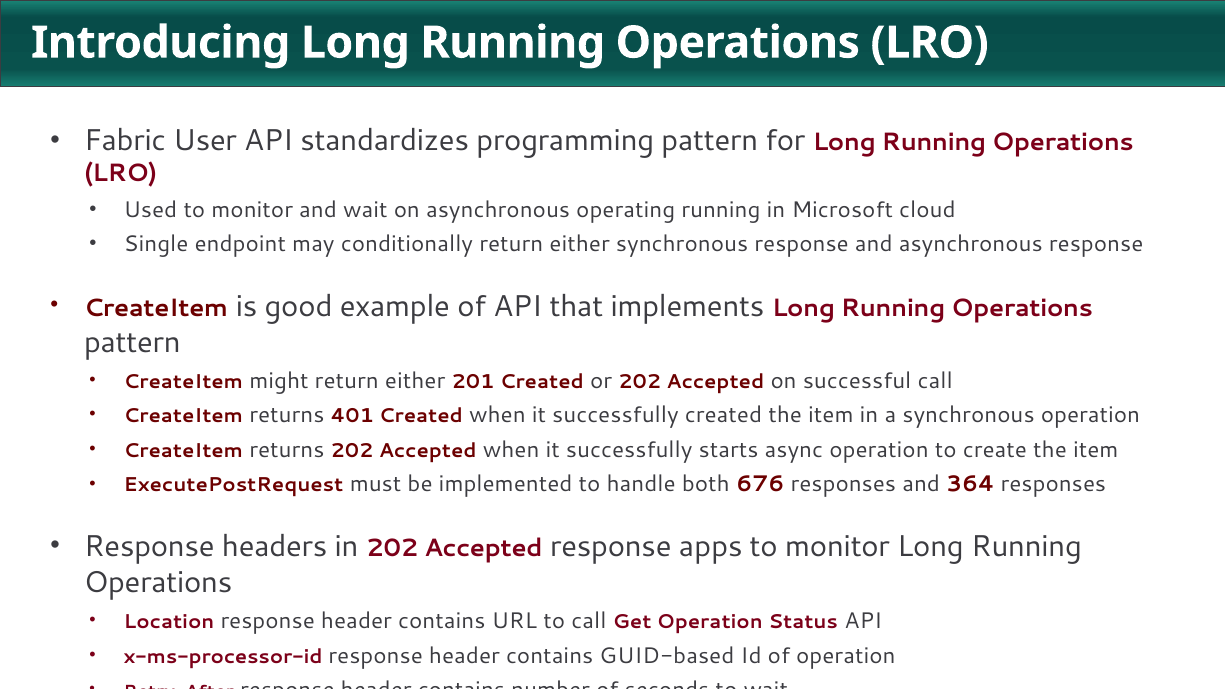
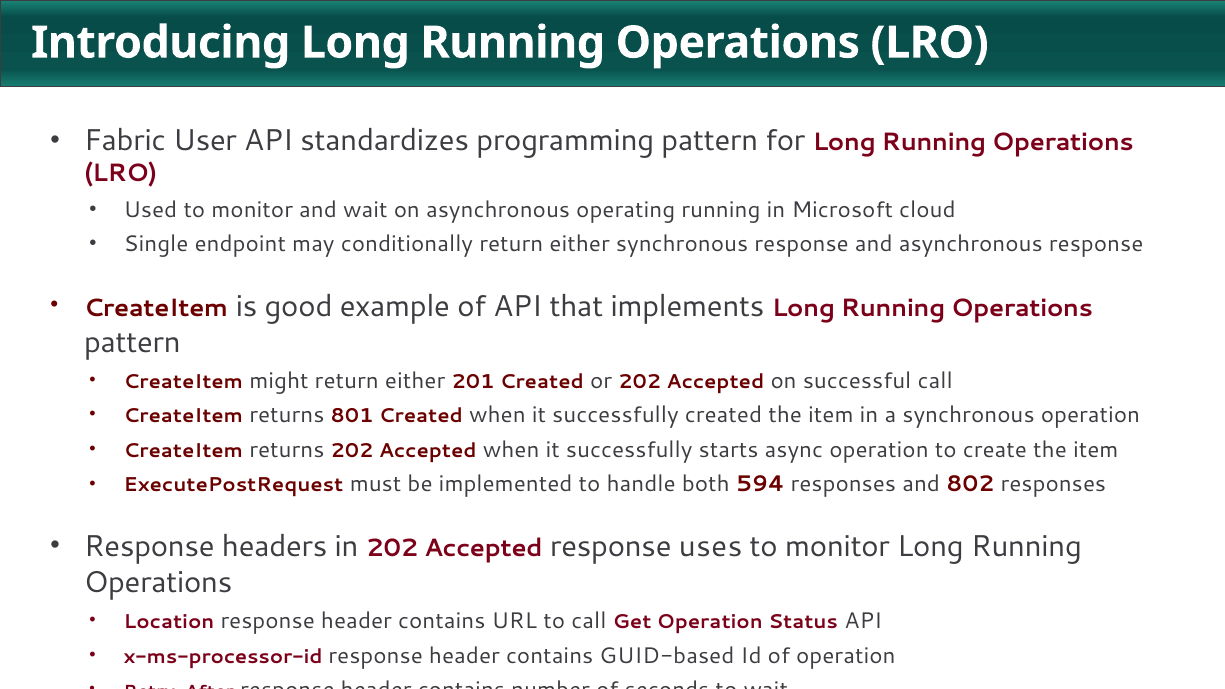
401: 401 -> 801
676: 676 -> 594
364: 364 -> 802
apps: apps -> uses
